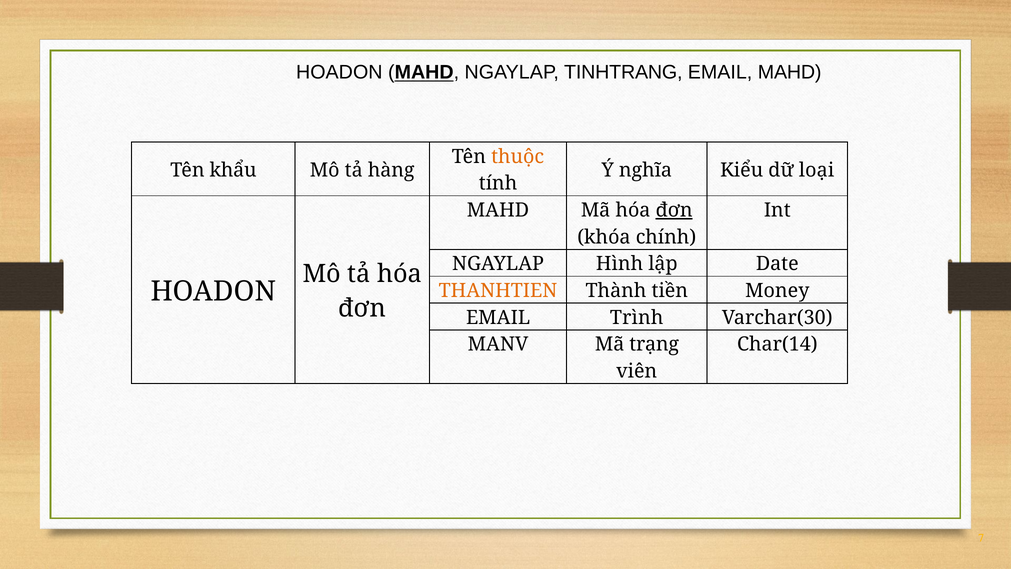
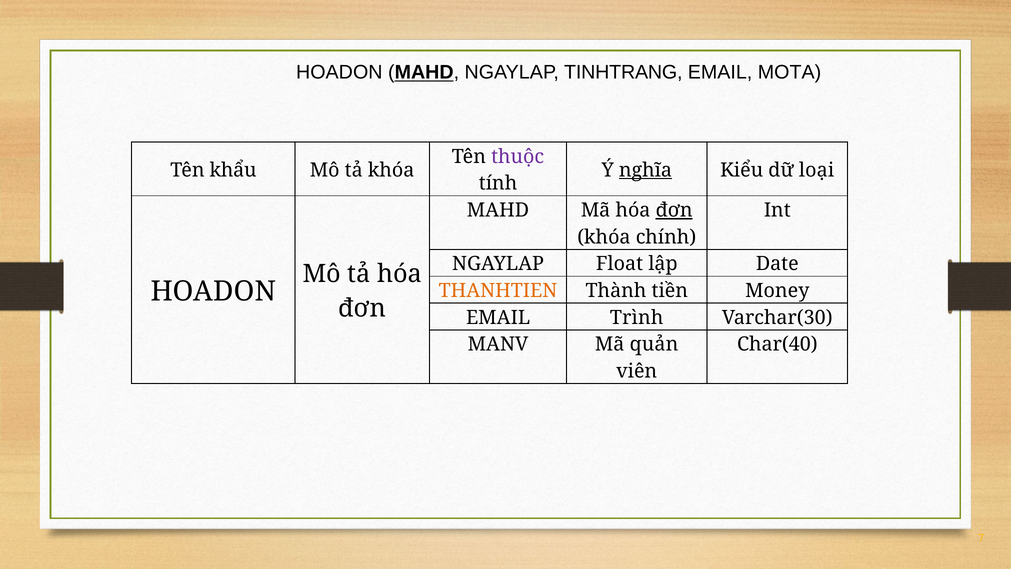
EMAIL MAHD: MAHD -> MOTA
thuộc colour: orange -> purple
tả hàng: hàng -> khóa
nghĩa underline: none -> present
Hình: Hình -> Float
trạng: trạng -> quản
Char(14: Char(14 -> Char(40
